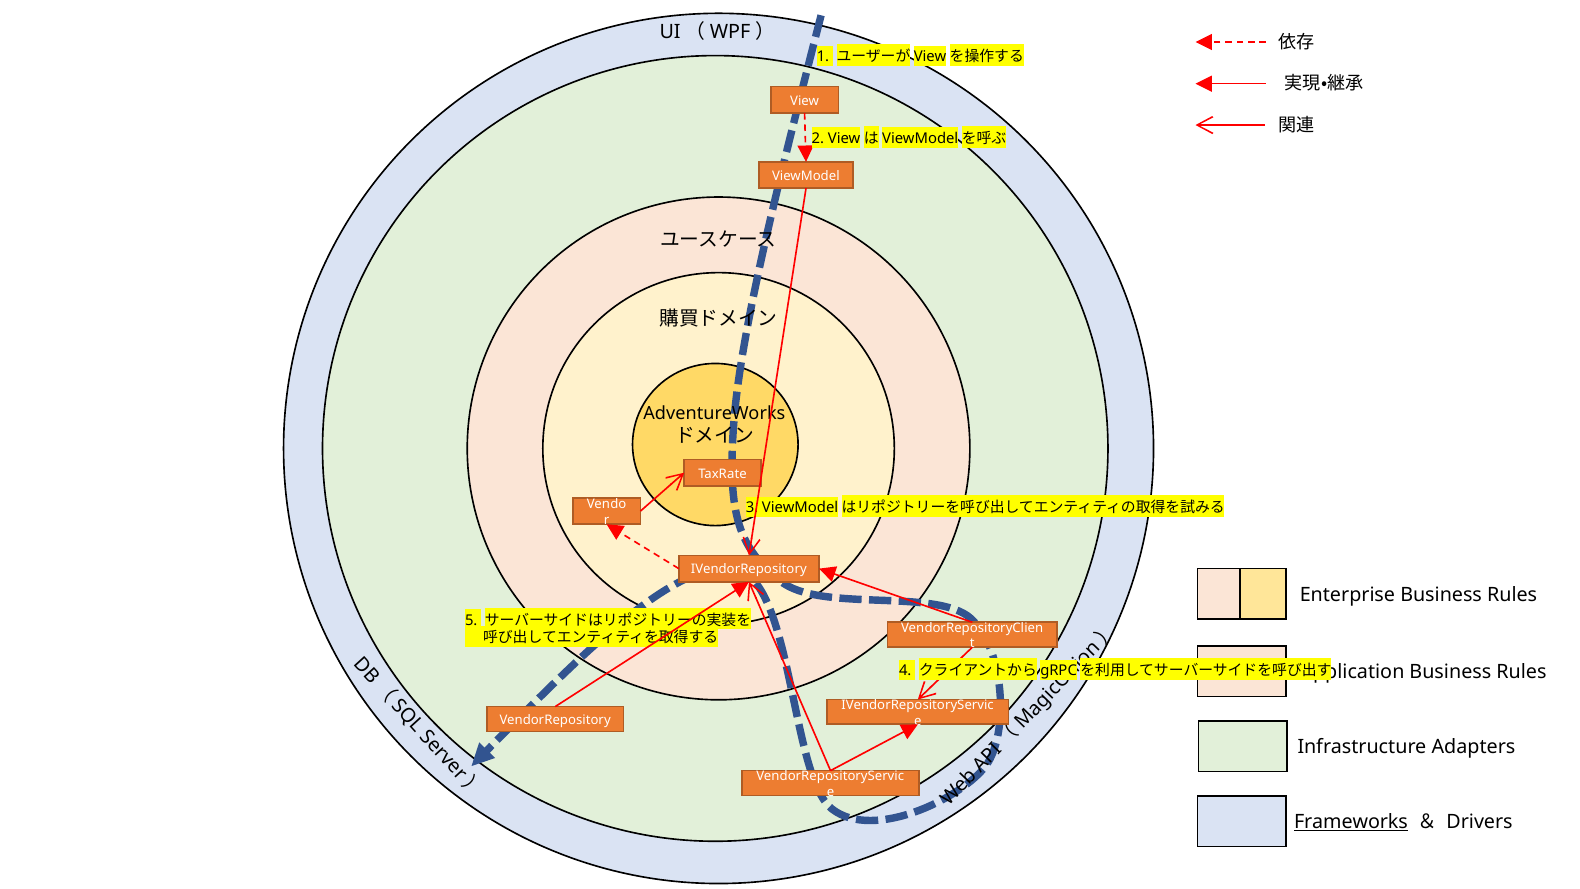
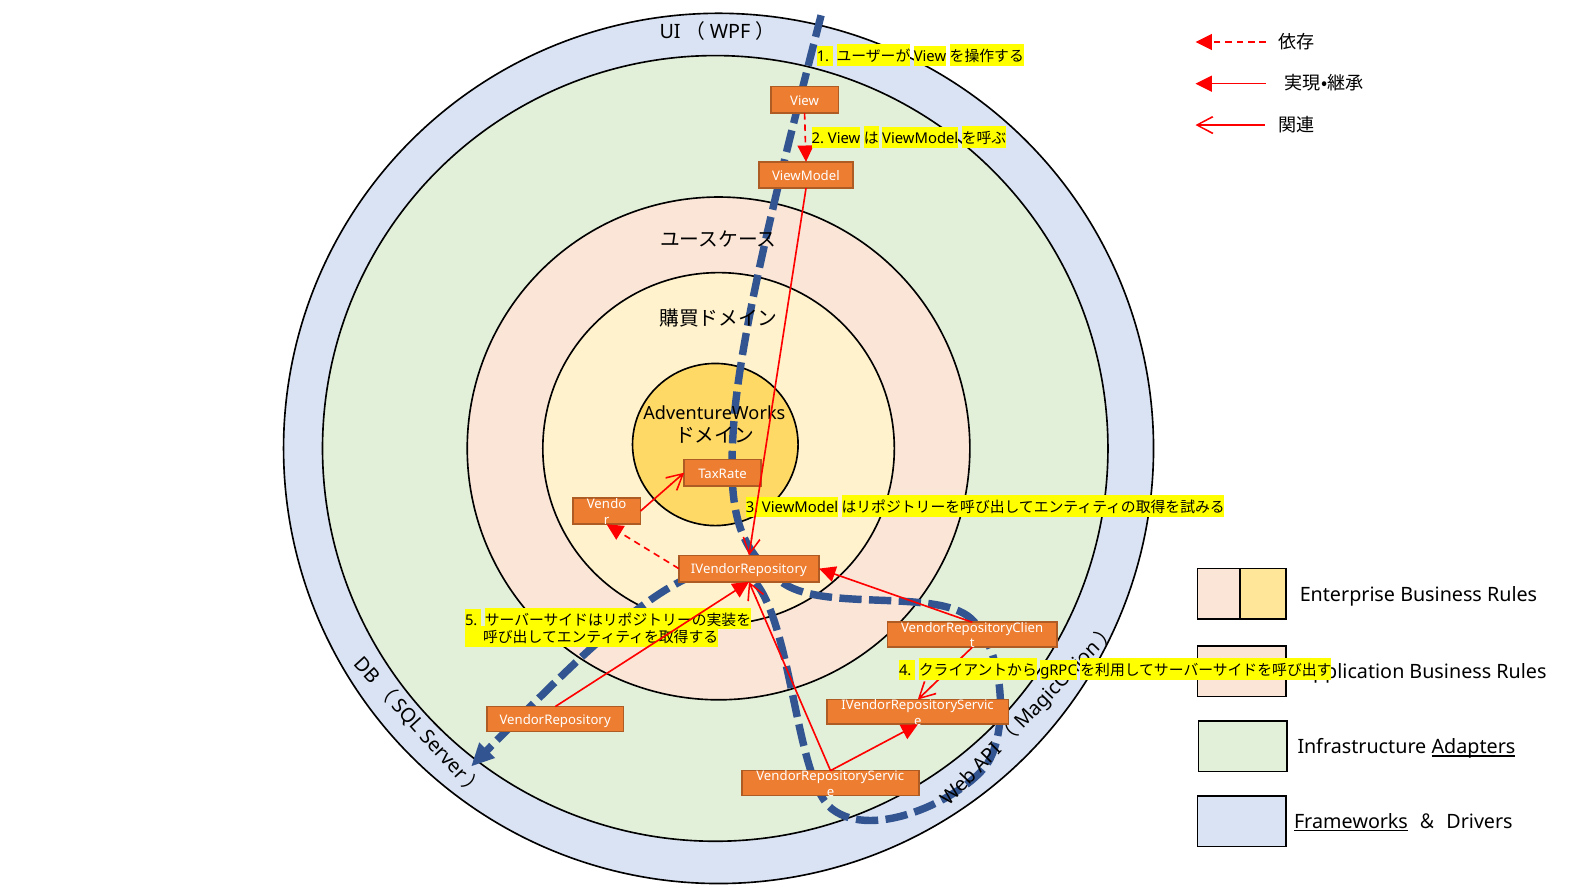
Adapters underline: none -> present
